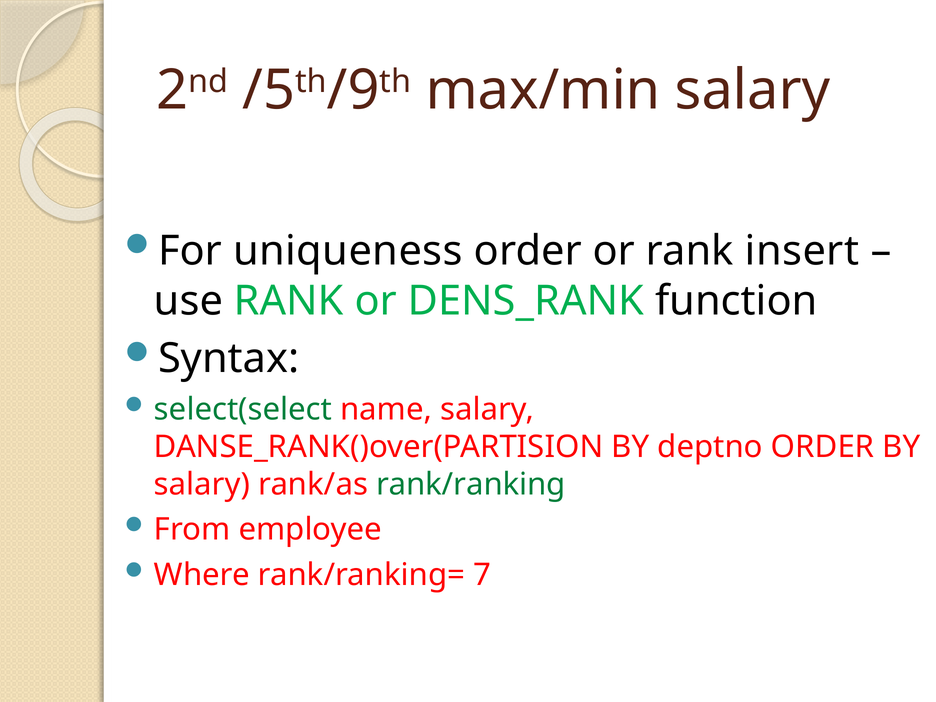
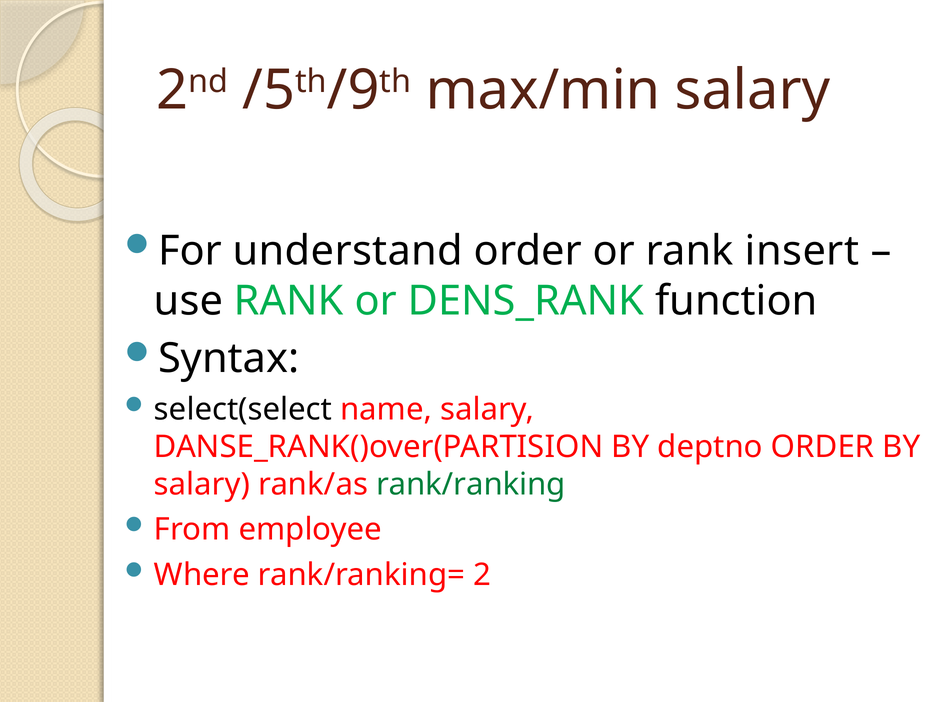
uniqueness: uniqueness -> understand
select(select colour: green -> black
7: 7 -> 2
